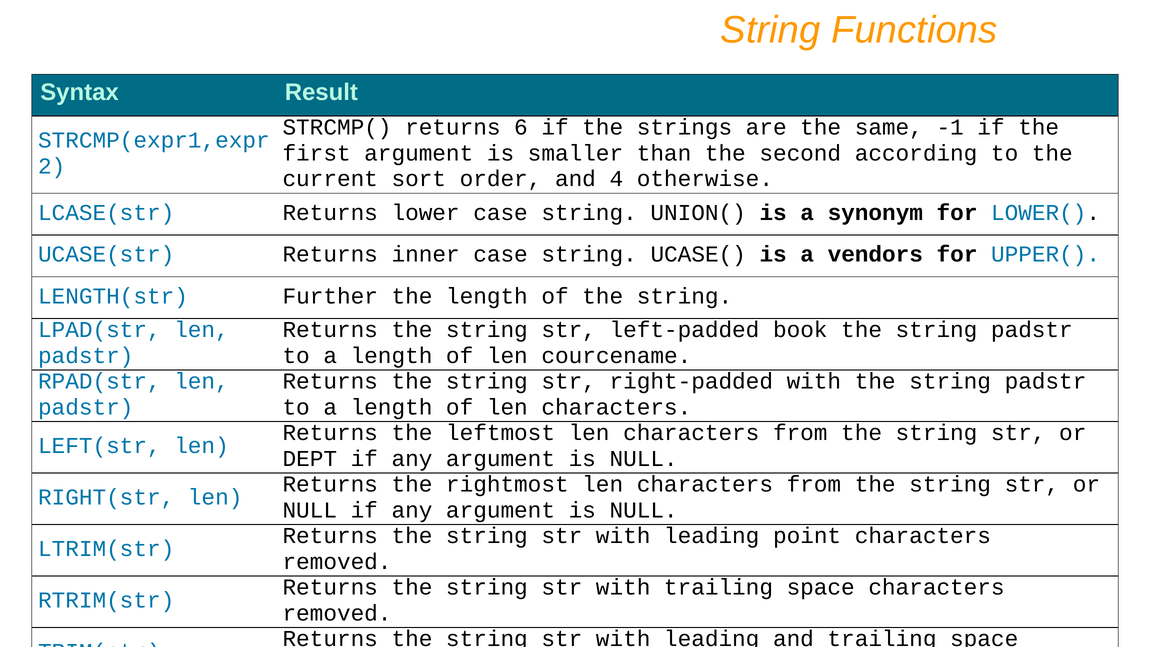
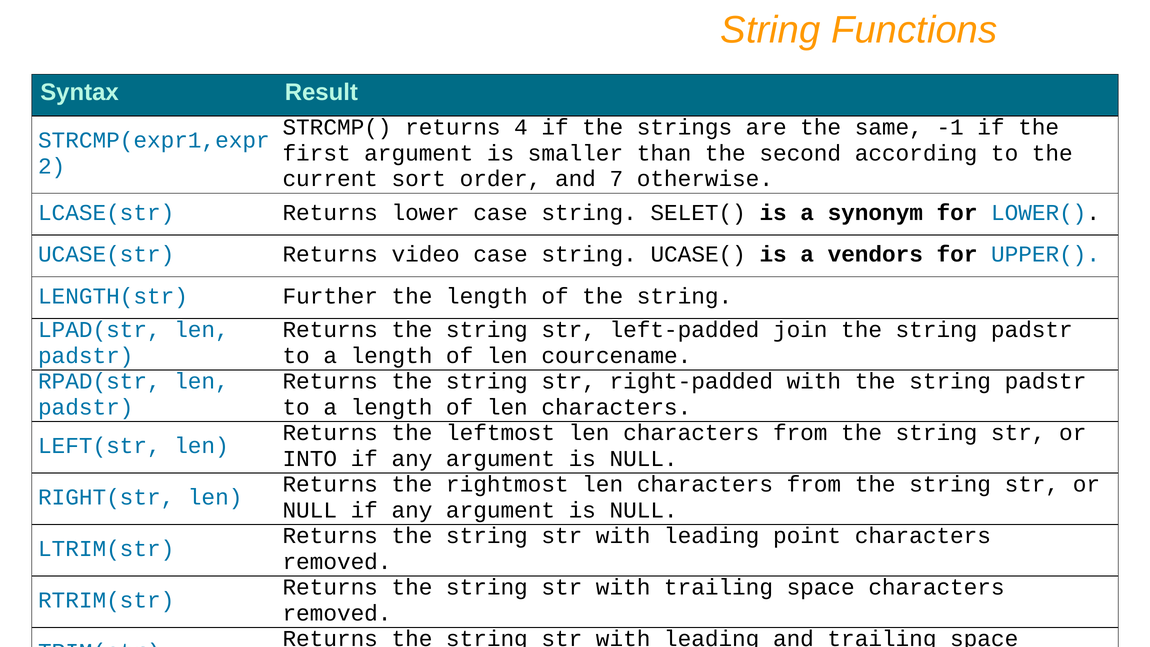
6: 6 -> 4
4: 4 -> 7
UNION(: UNION( -> SELET(
inner: inner -> video
book: book -> join
DEPT: DEPT -> INTO
